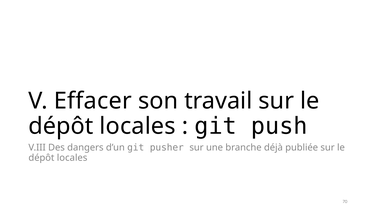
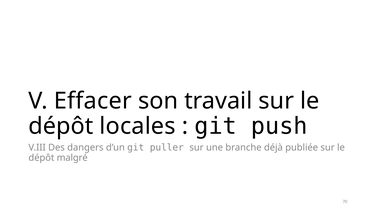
pusher: pusher -> puller
locales at (72, 158): locales -> malgré
